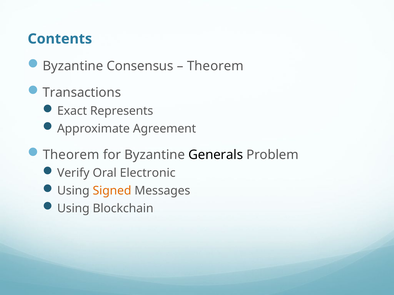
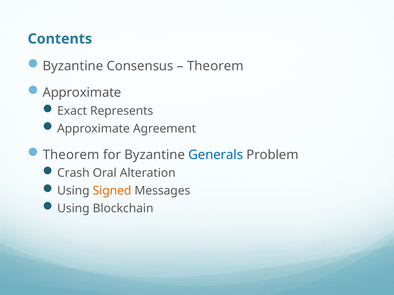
Transactions at (82, 93): Transactions -> Approximate
Generals colour: black -> blue
Verify: Verify -> Crash
Electronic: Electronic -> Alteration
